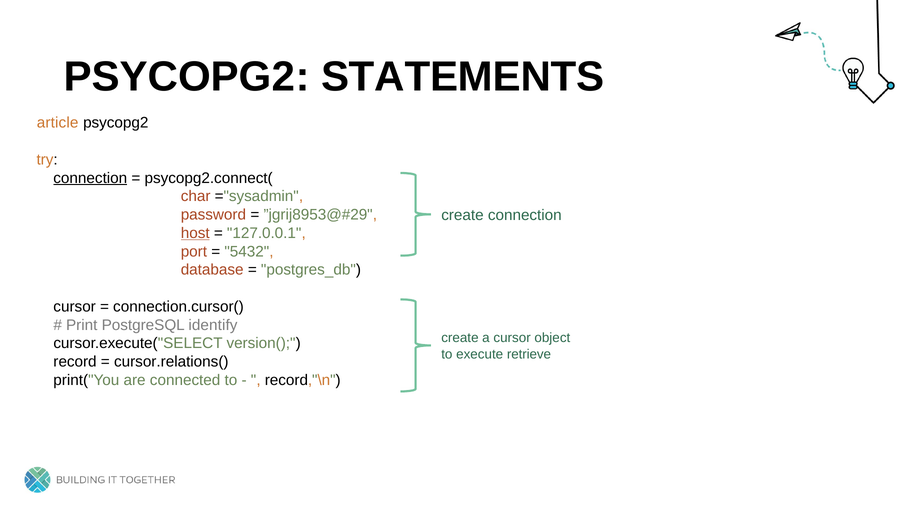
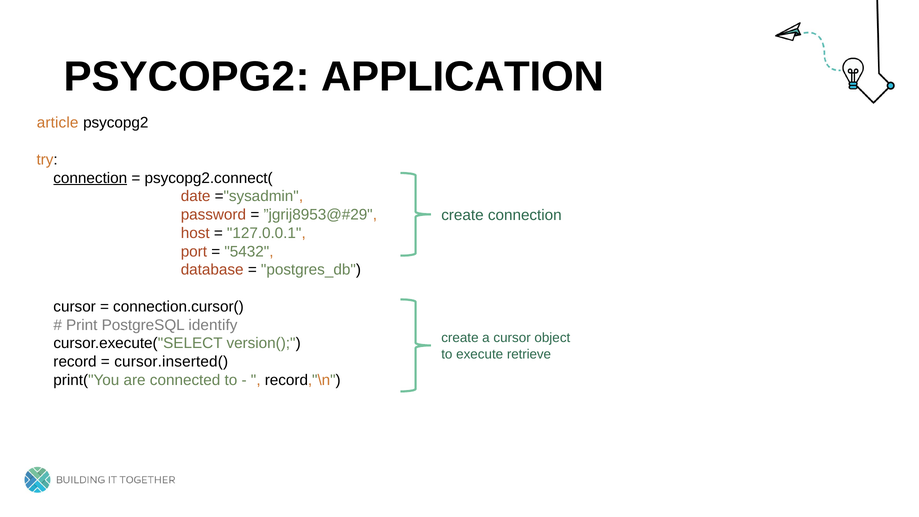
STATEMENTS: STATEMENTS -> APPLICATION
char: char -> date
host underline: present -> none
cursor.relations(: cursor.relations( -> cursor.inserted(
